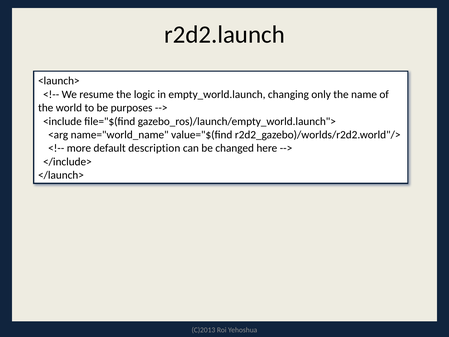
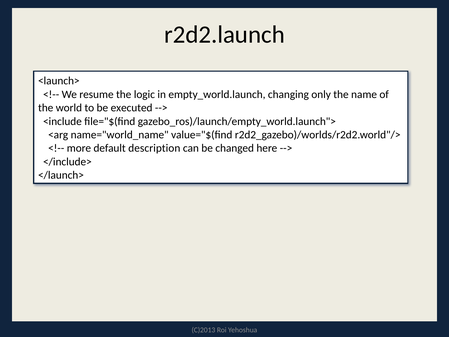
purposes: purposes -> executed
